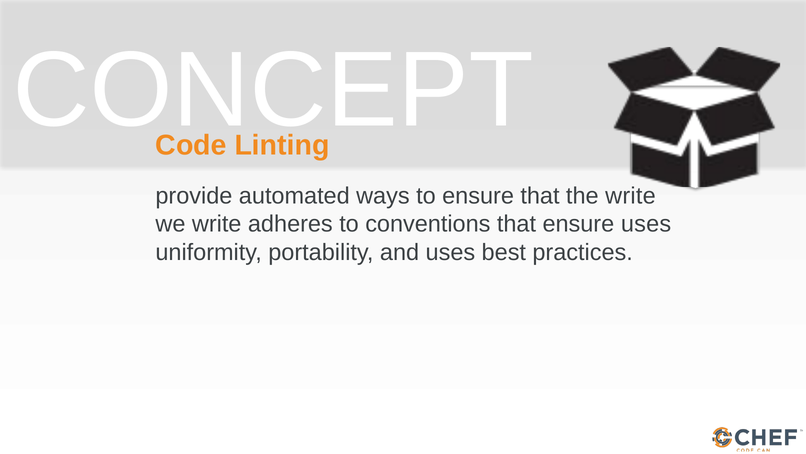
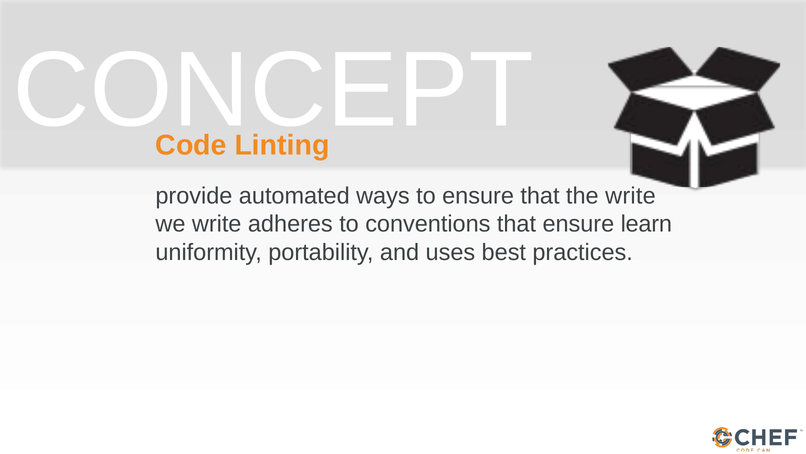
ensure uses: uses -> learn
